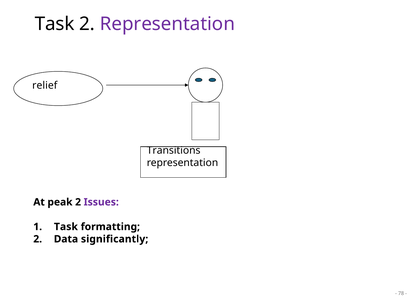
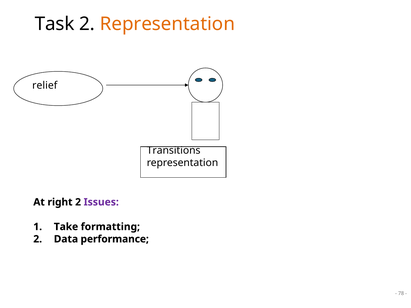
Representation at (167, 24) colour: purple -> orange
peak: peak -> right
Task at (66, 227): Task -> Take
significantly: significantly -> performance
